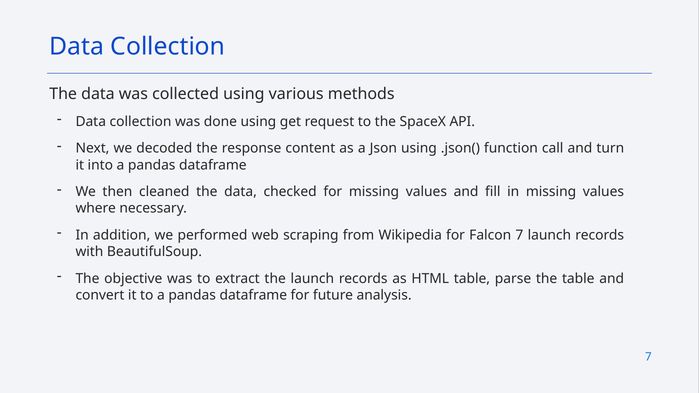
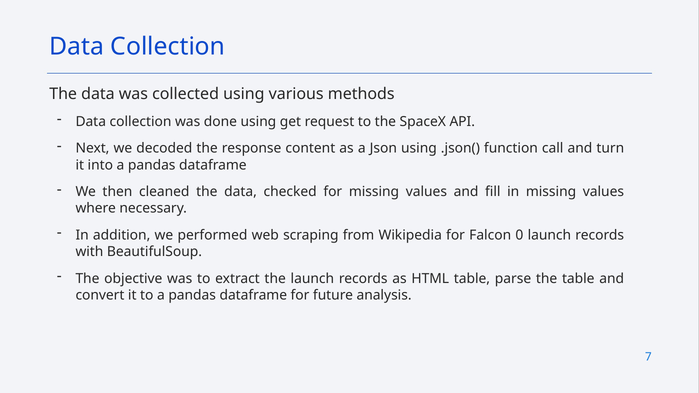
Falcon 7: 7 -> 0
